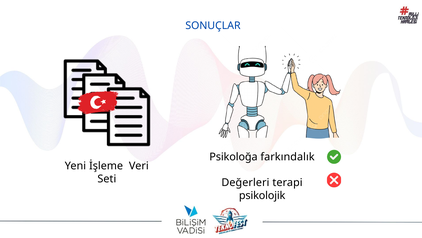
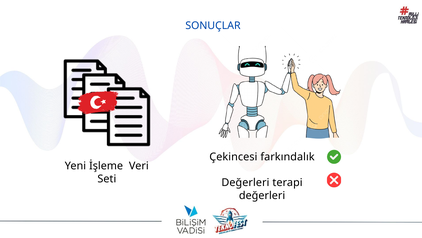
Psikoloğa: Psikoloğa -> Çekincesi
psikolojik at (262, 195): psikolojik -> değerleri
